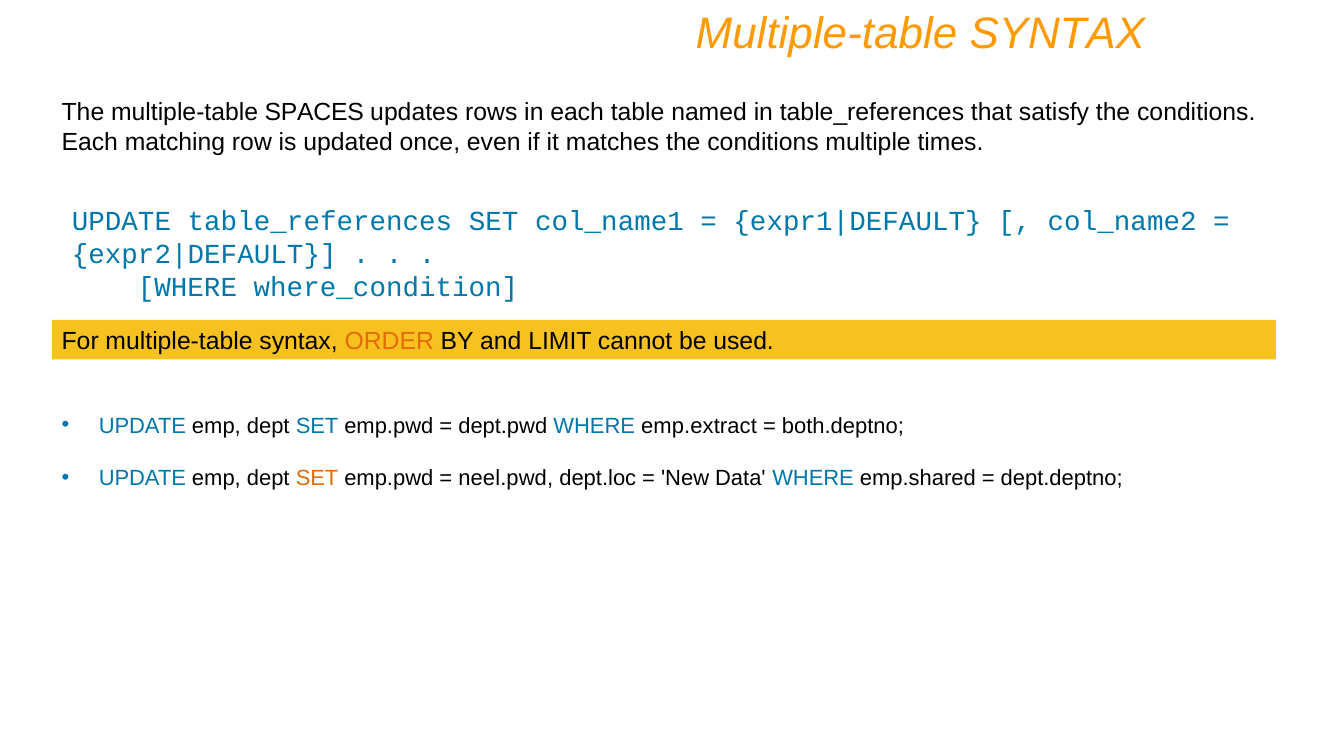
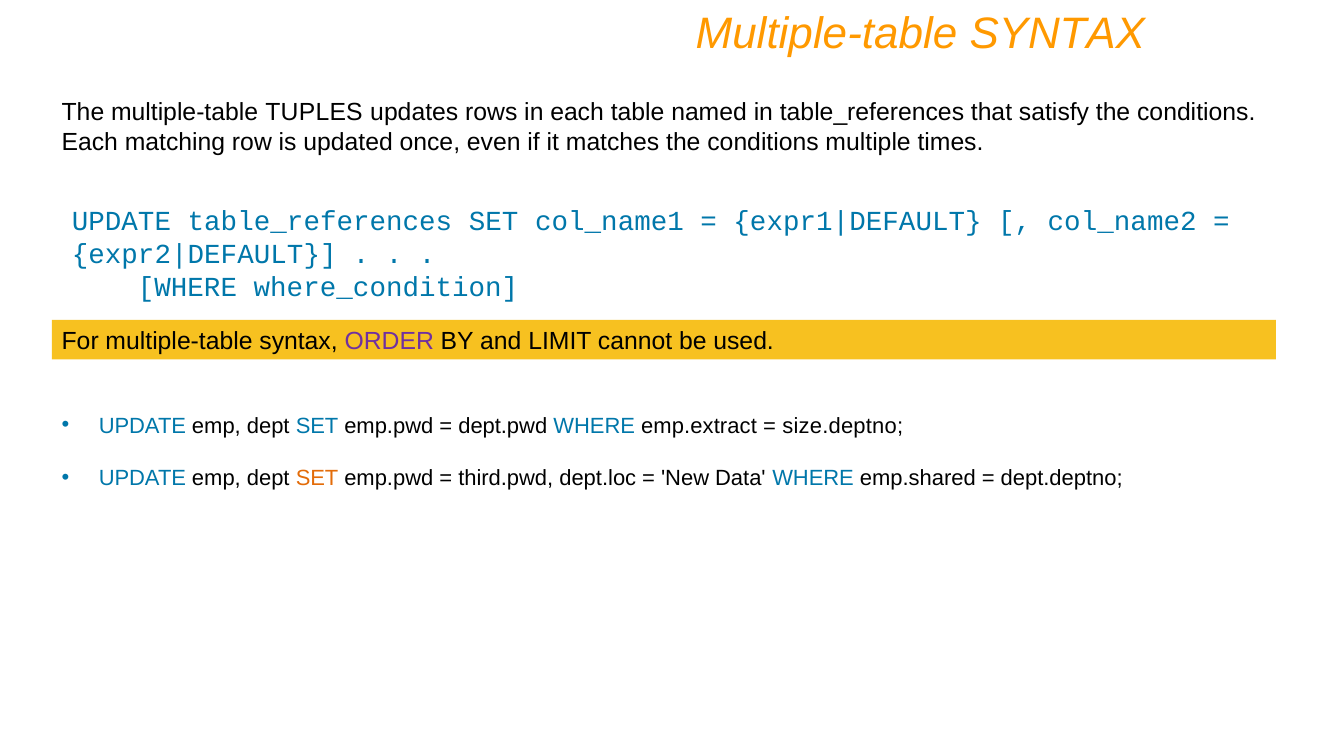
SPACES: SPACES -> TUPLES
ORDER colour: orange -> purple
both.deptno: both.deptno -> size.deptno
neel.pwd: neel.pwd -> third.pwd
